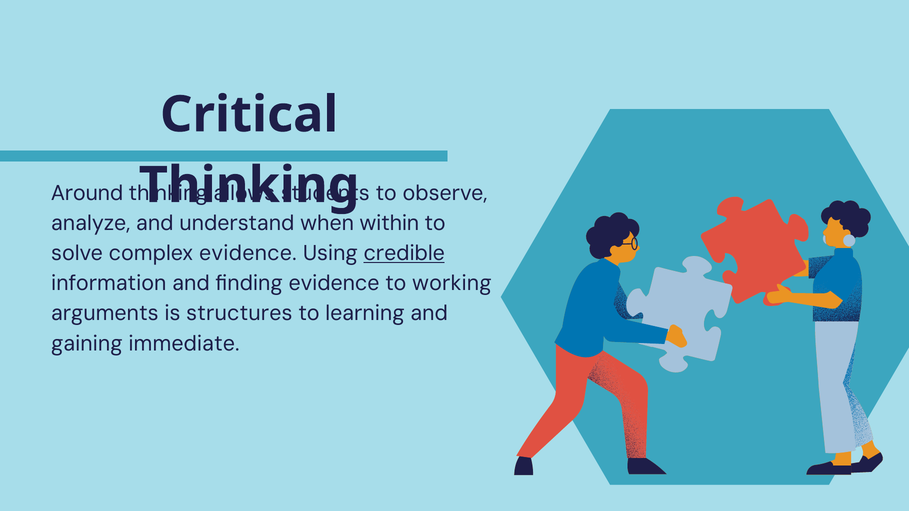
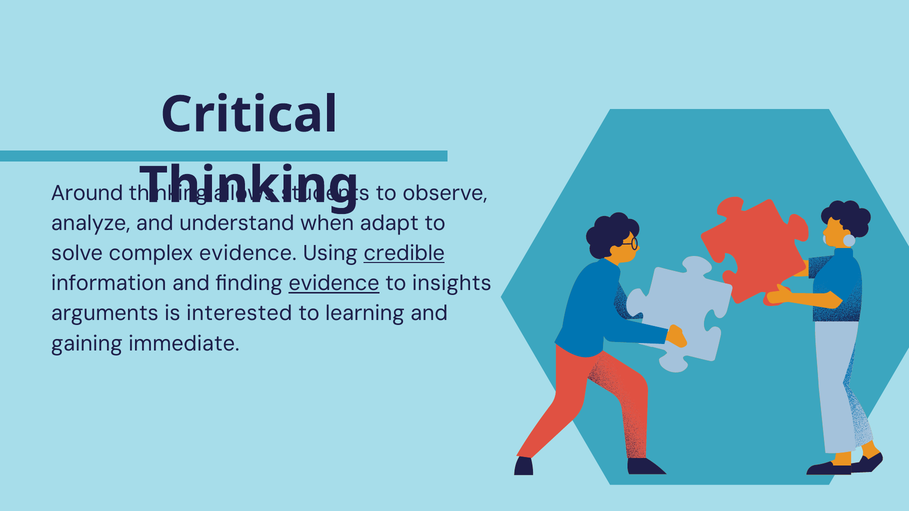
within: within -> adapt
evidence at (334, 284) underline: none -> present
working: working -> insights
structures: structures -> interested
